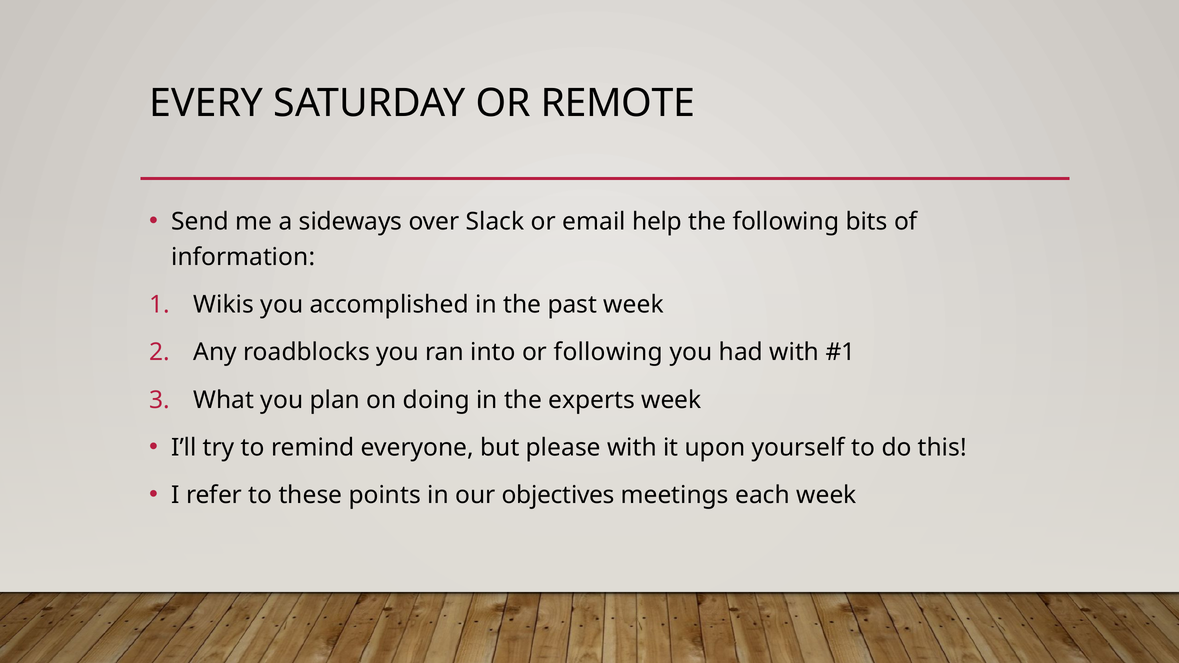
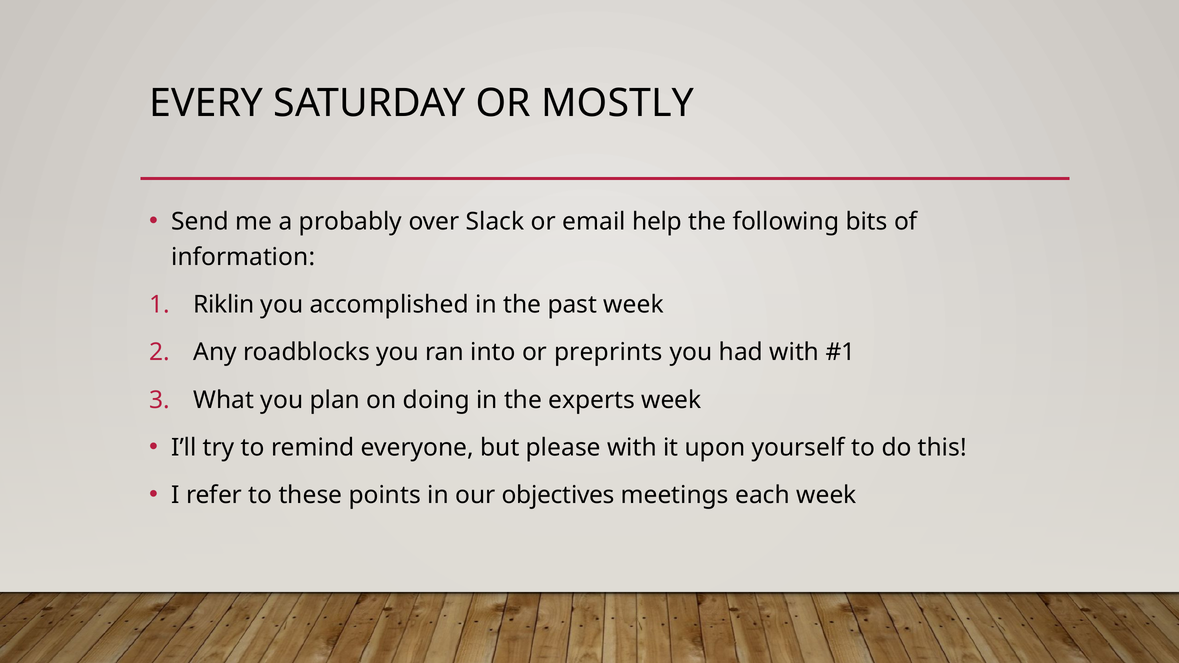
REMOTE: REMOTE -> MOSTLY
sideways: sideways -> probably
Wikis: Wikis -> Riklin
or following: following -> preprints
